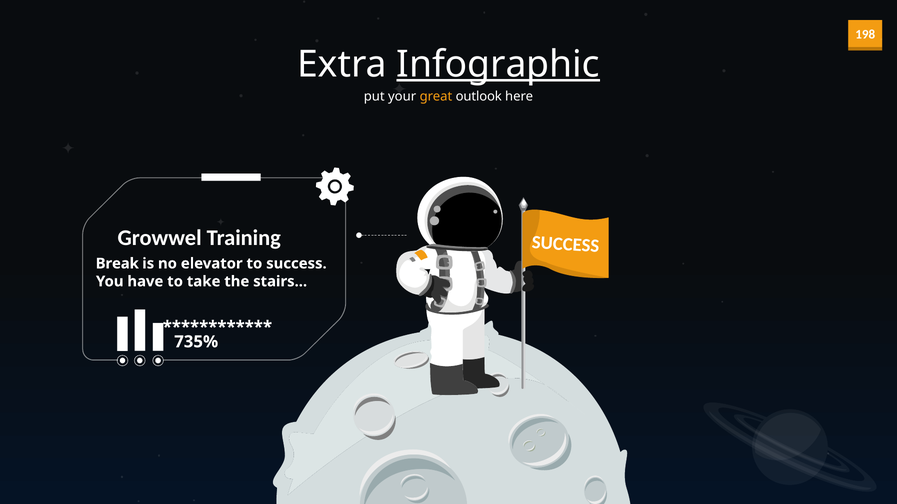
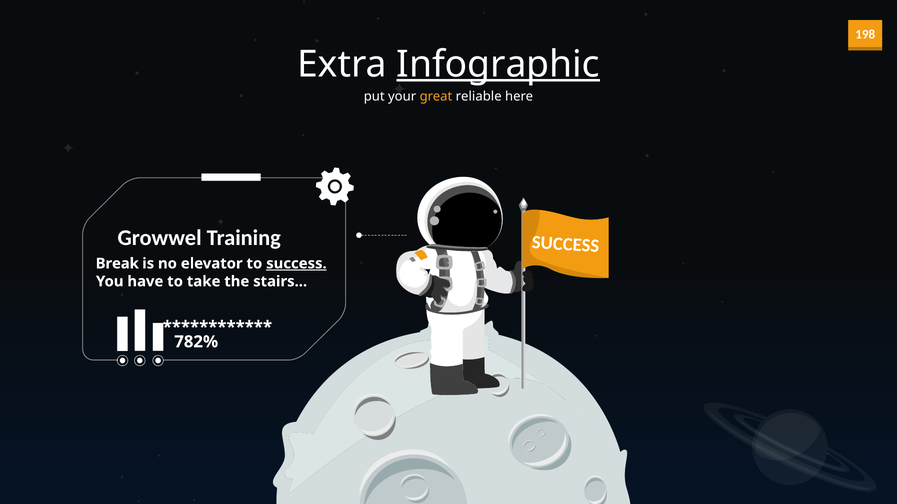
outlook: outlook -> reliable
success at (296, 264) underline: none -> present
735%: 735% -> 782%
